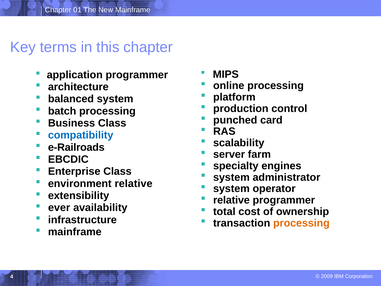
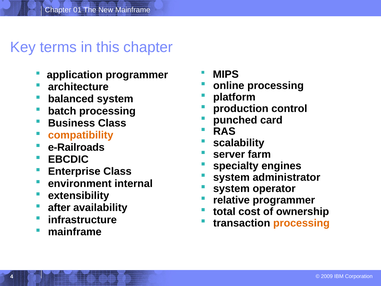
compatibility colour: blue -> orange
environment relative: relative -> internal
ever: ever -> after
